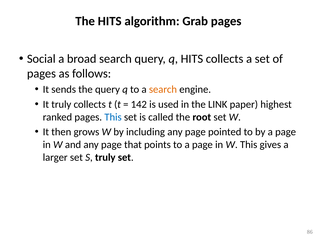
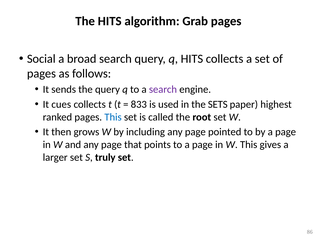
search at (163, 89) colour: orange -> purple
It truly: truly -> cues
142: 142 -> 833
LINK: LINK -> SETS
